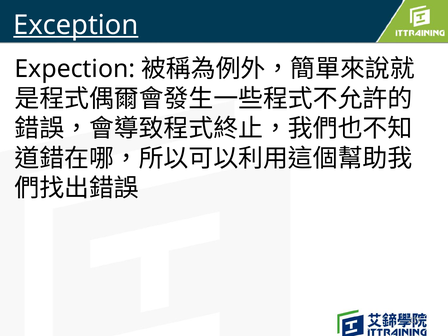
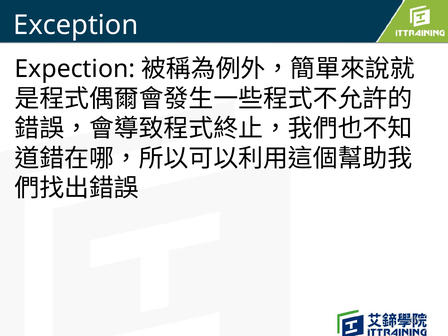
Exception underline: present -> none
